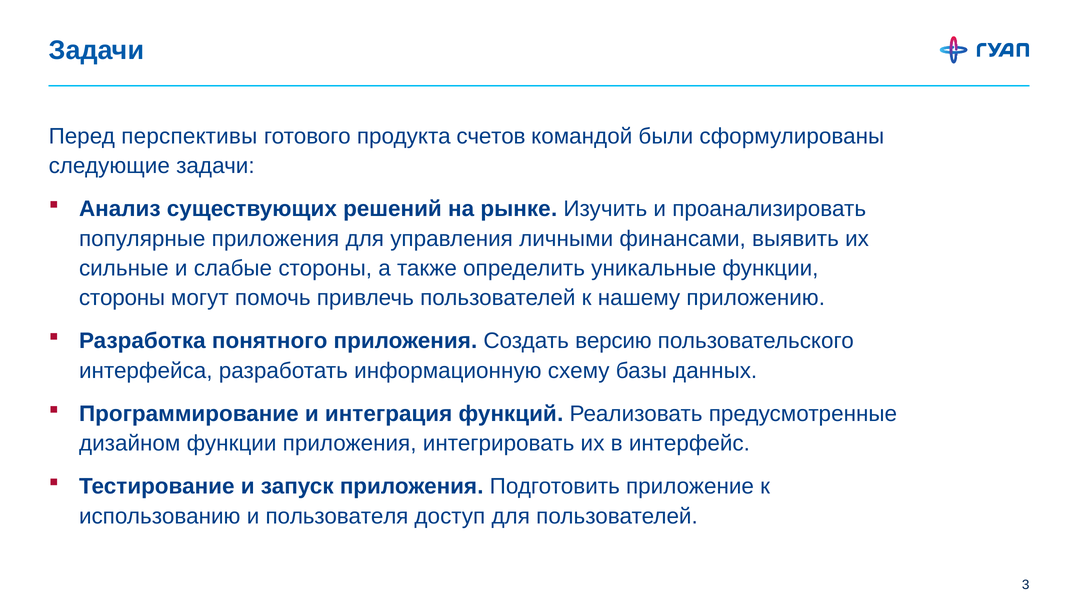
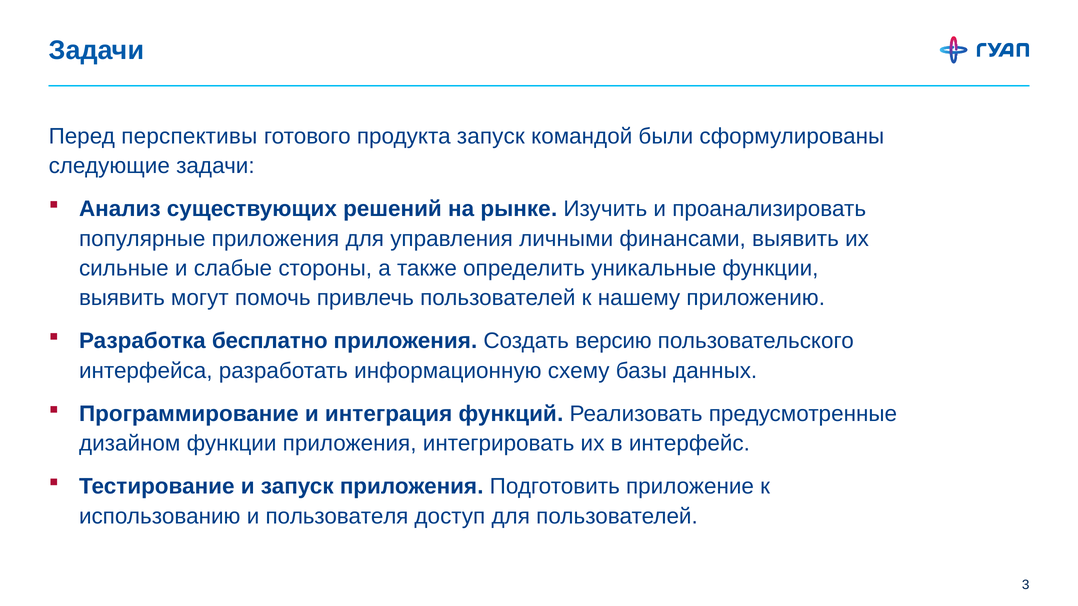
продукта счетов: счетов -> запуск
стороны at (122, 298): стороны -> выявить
понятного: понятного -> бесплатно
